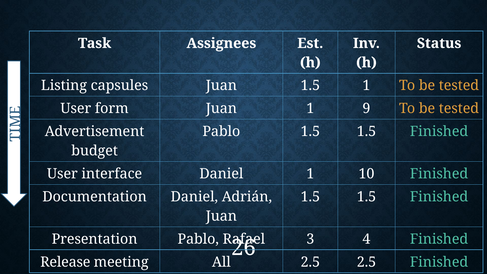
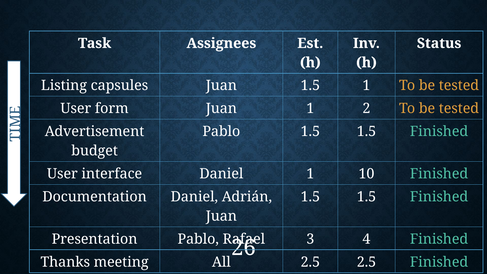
9: 9 -> 2
Release: Release -> Thanks
